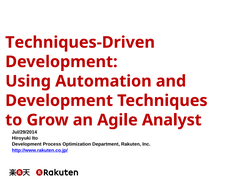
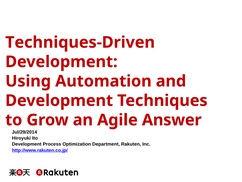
Analyst: Analyst -> Answer
